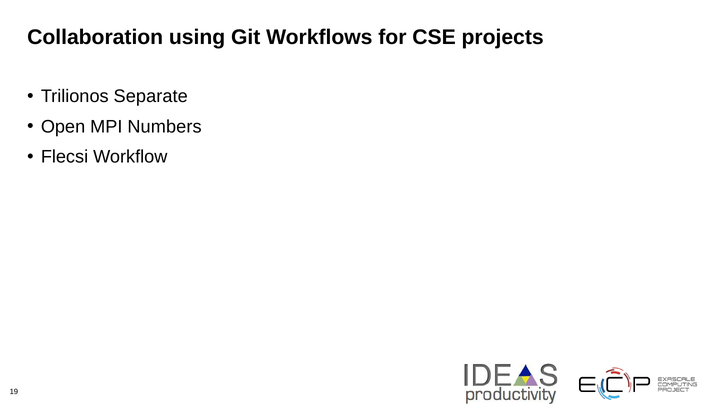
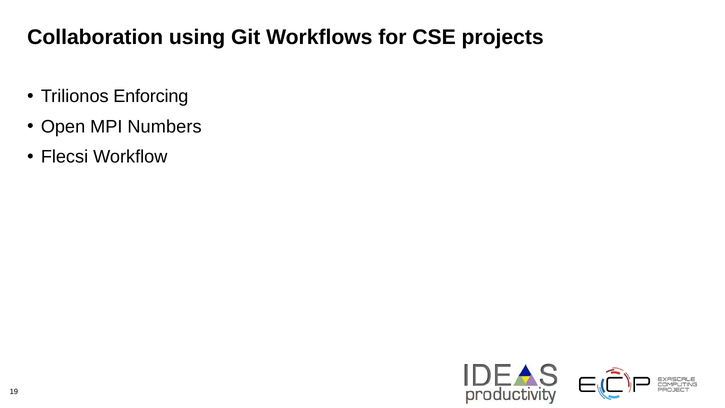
Separate: Separate -> Enforcing
